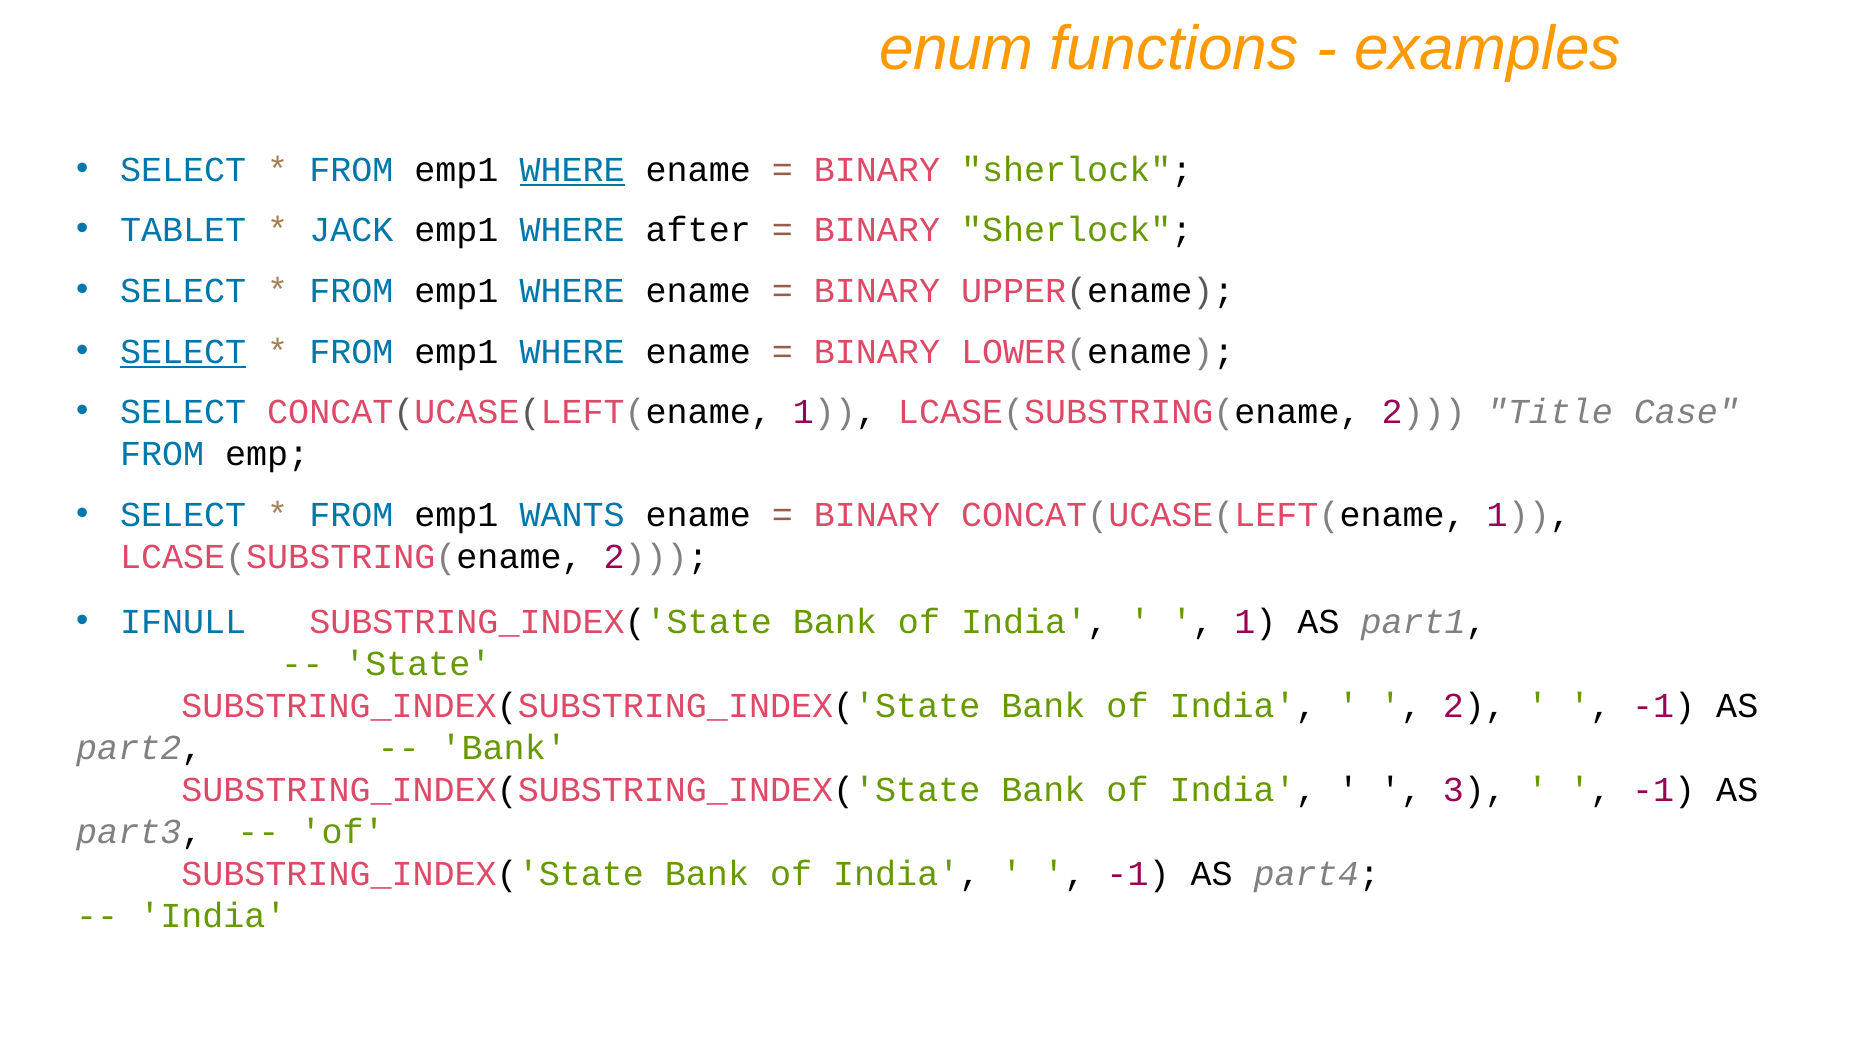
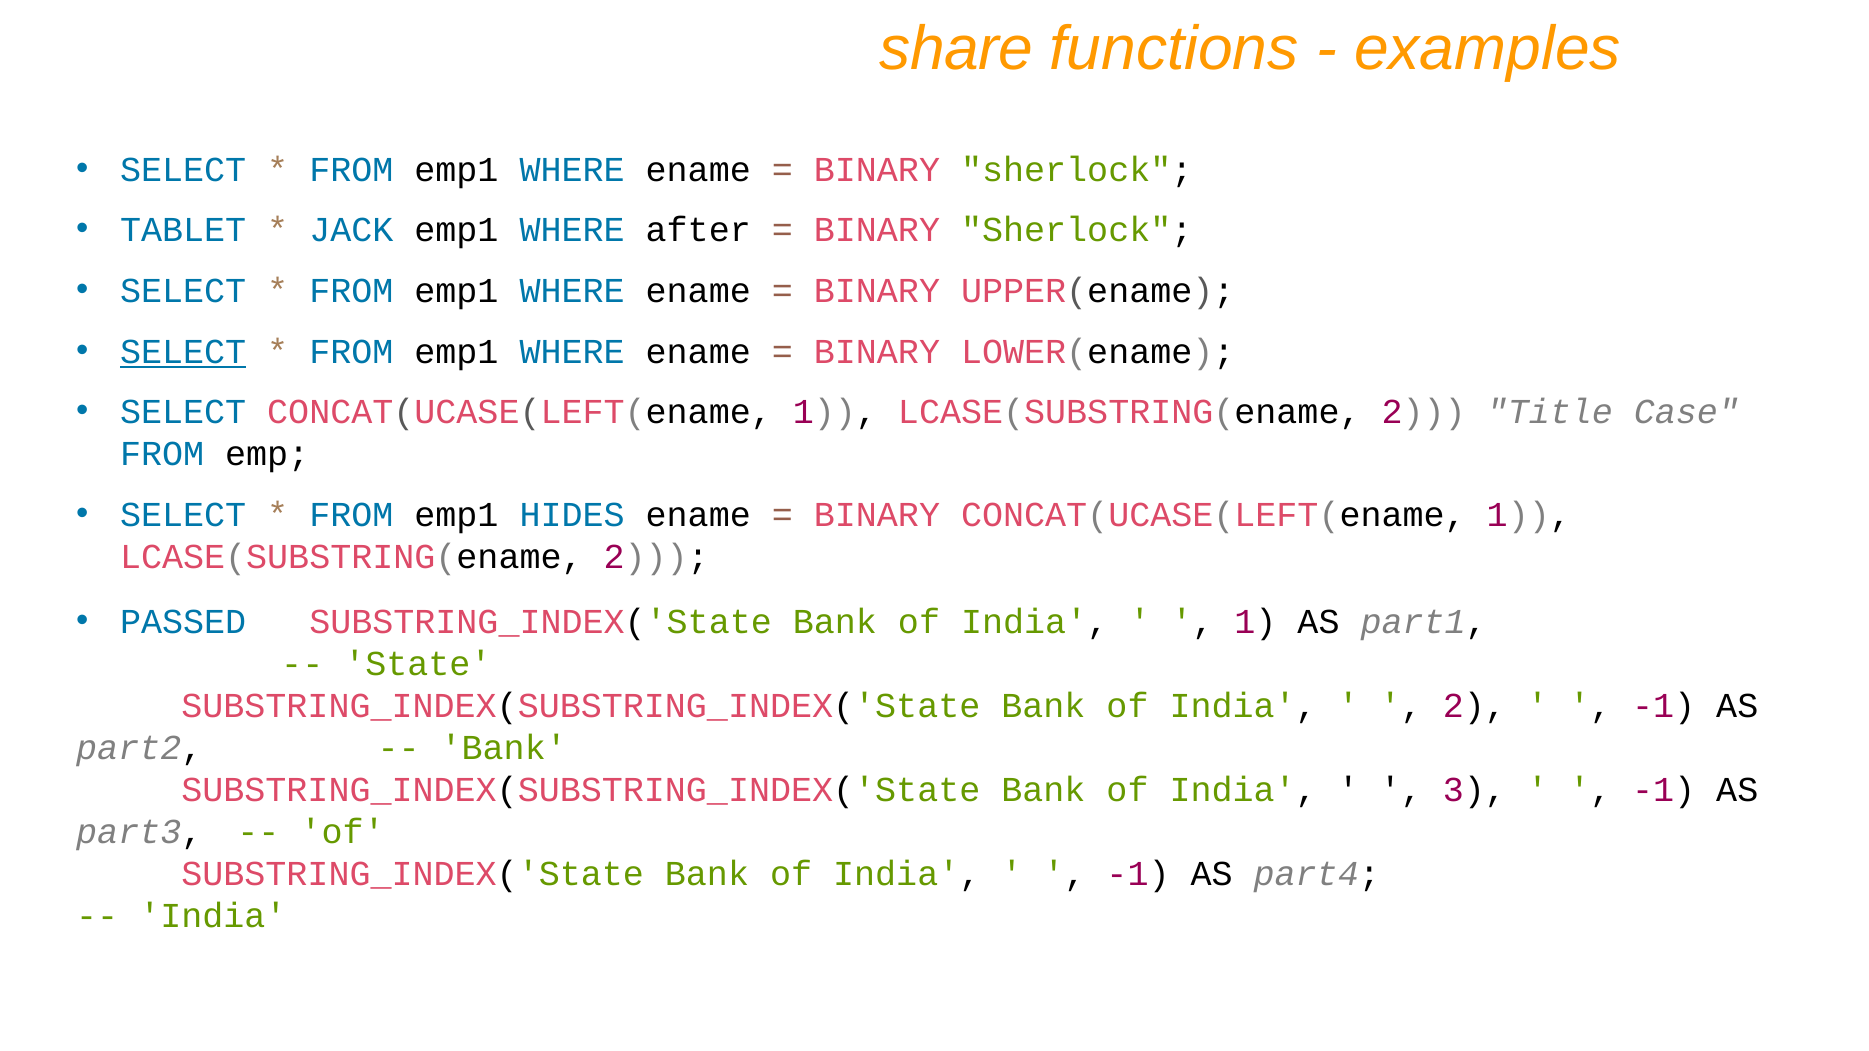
enum: enum -> share
WHERE at (572, 170) underline: present -> none
WANTS: WANTS -> HIDES
IFNULL: IFNULL -> PASSED
